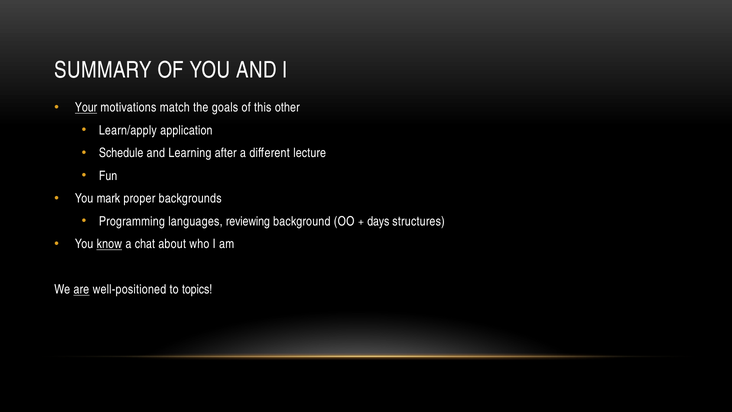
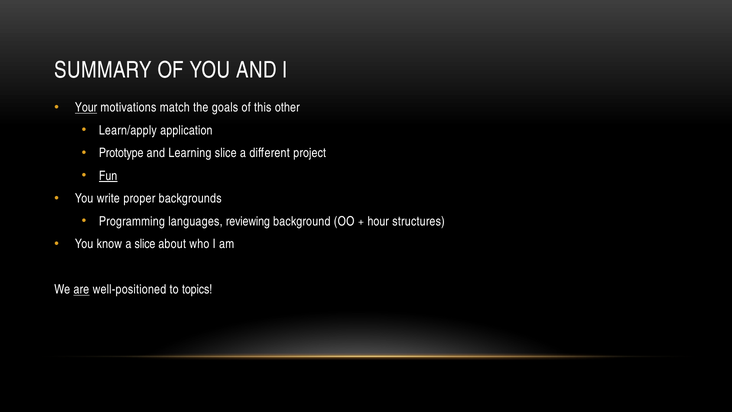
Schedule: Schedule -> Prototype
Learning after: after -> slice
lecture: lecture -> project
Fun underline: none -> present
mark: mark -> write
days: days -> hour
know underline: present -> none
a chat: chat -> slice
